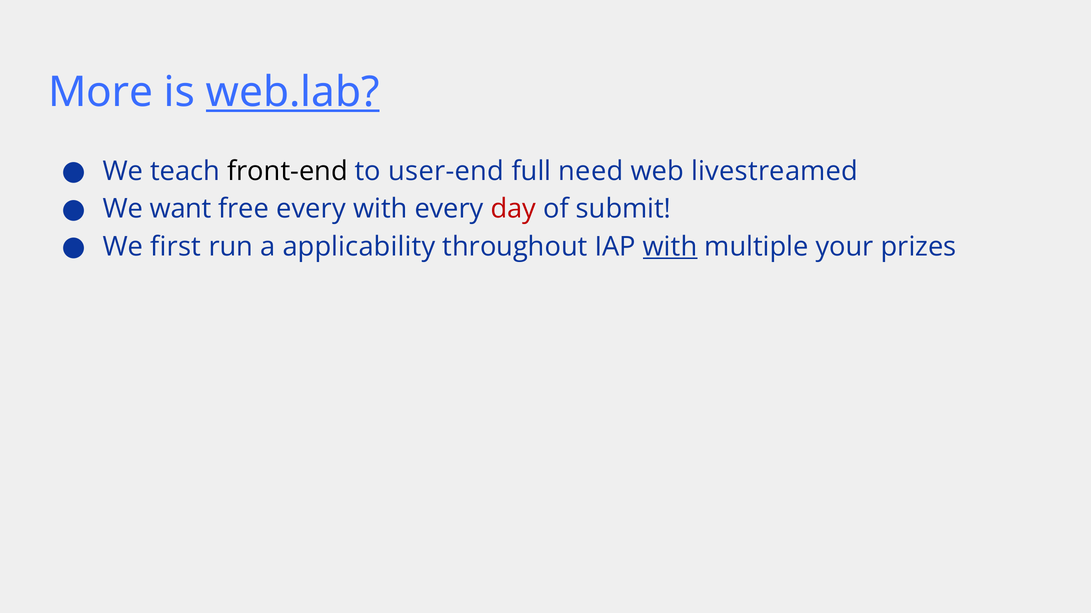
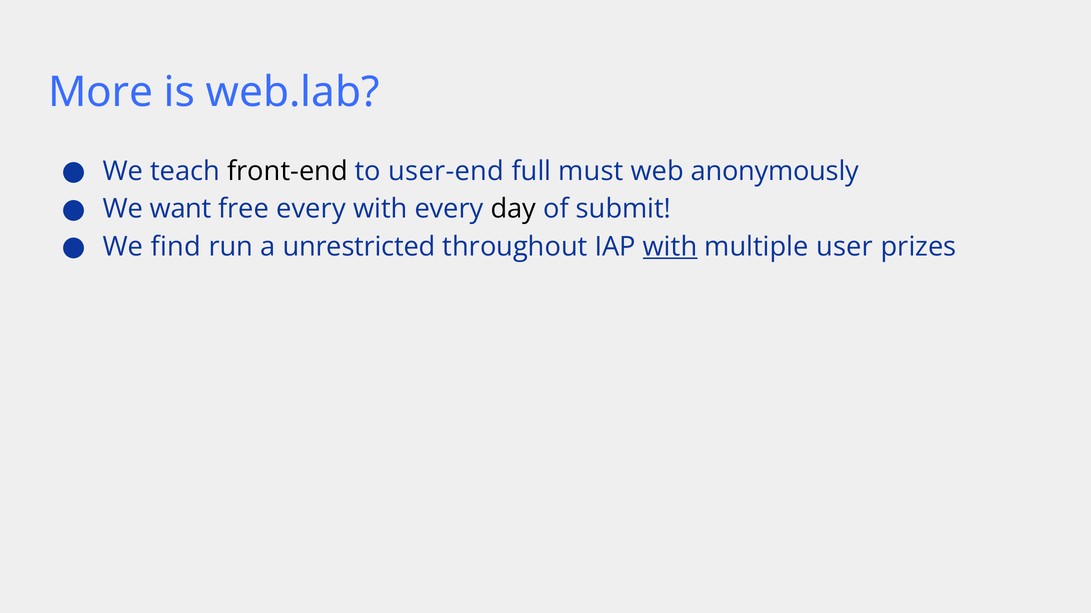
web.lab underline: present -> none
need: need -> must
livestreamed: livestreamed -> anonymously
day colour: red -> black
first: first -> find
applicability: applicability -> unrestricted
your: your -> user
